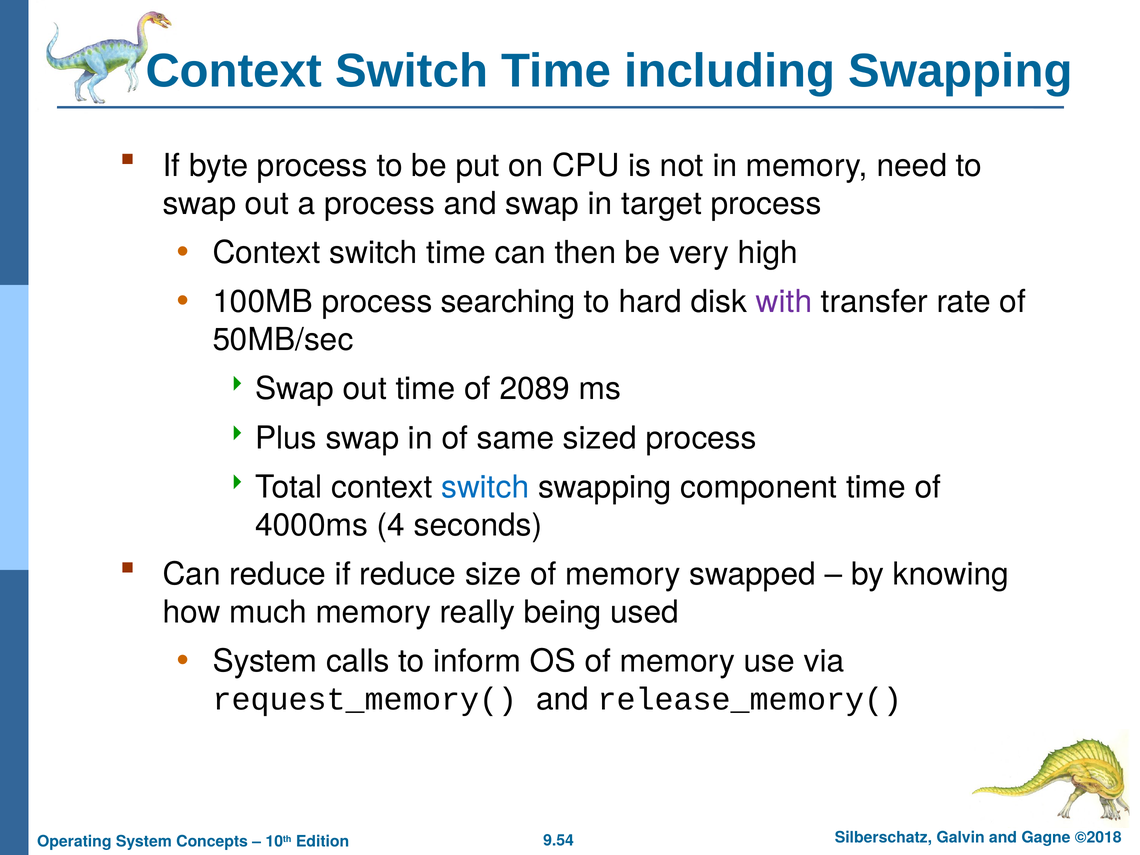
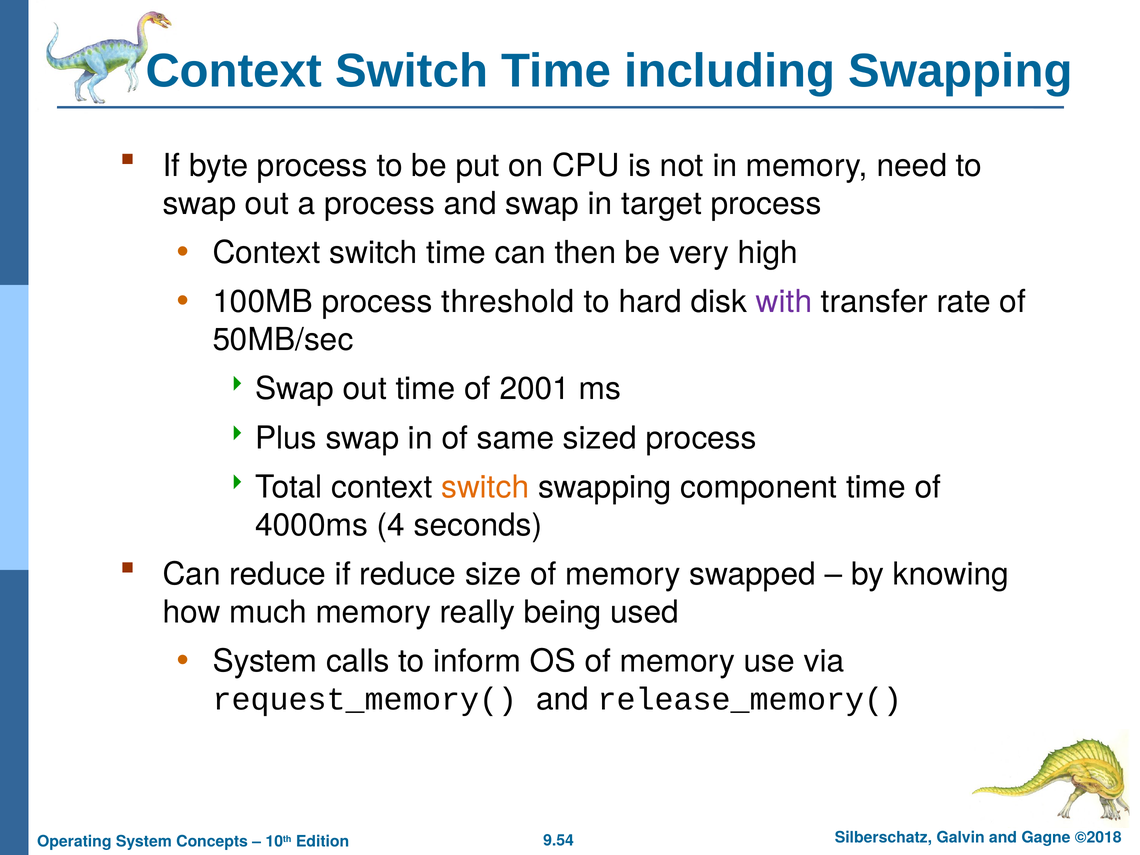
searching: searching -> threshold
2089: 2089 -> 2001
switch at (485, 487) colour: blue -> orange
